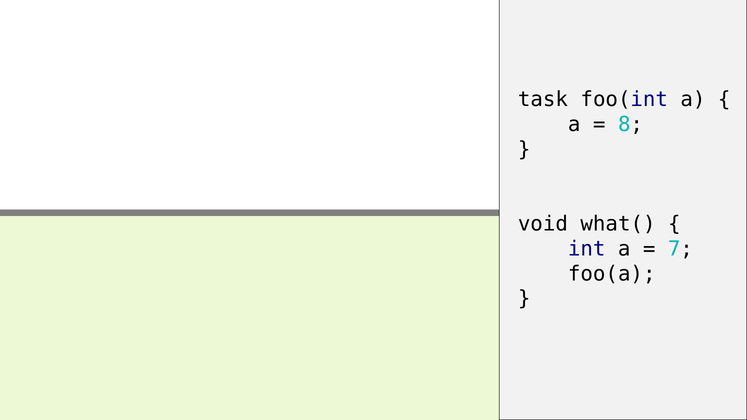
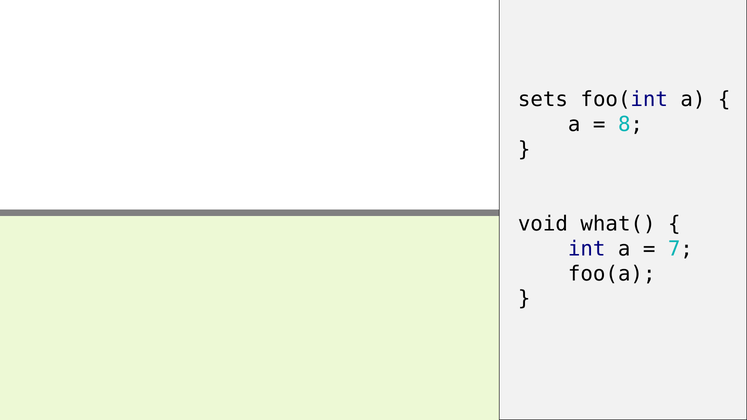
task: task -> sets
